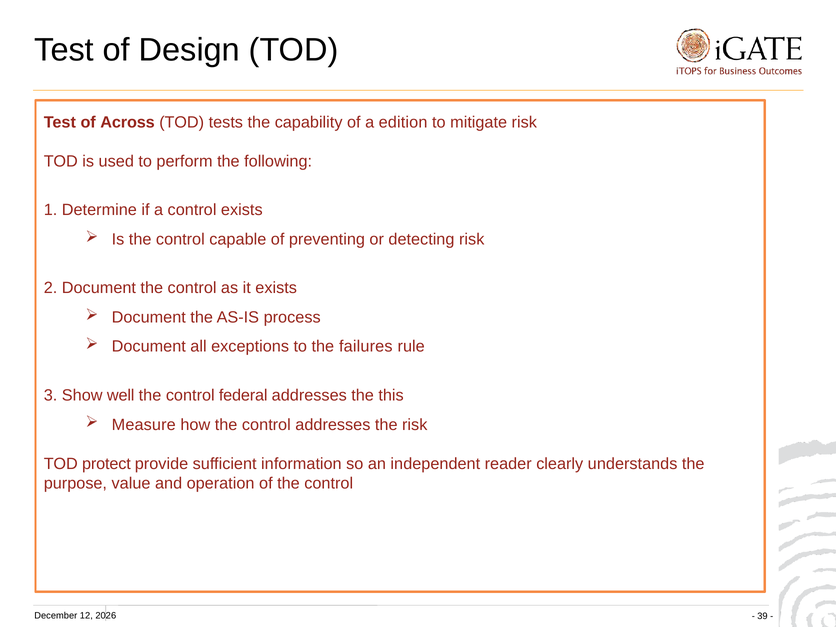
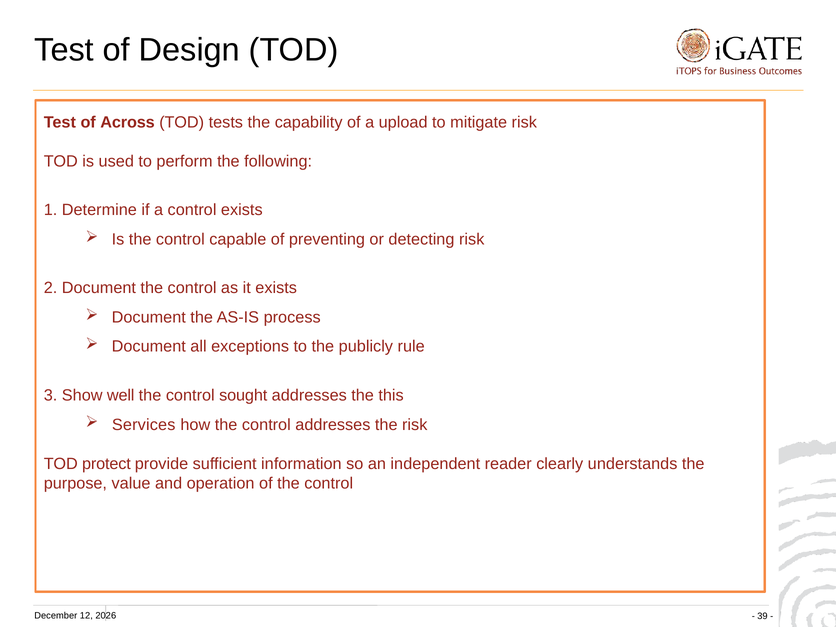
edition: edition -> upload
failures: failures -> publicly
federal: federal -> sought
Measure: Measure -> Services
